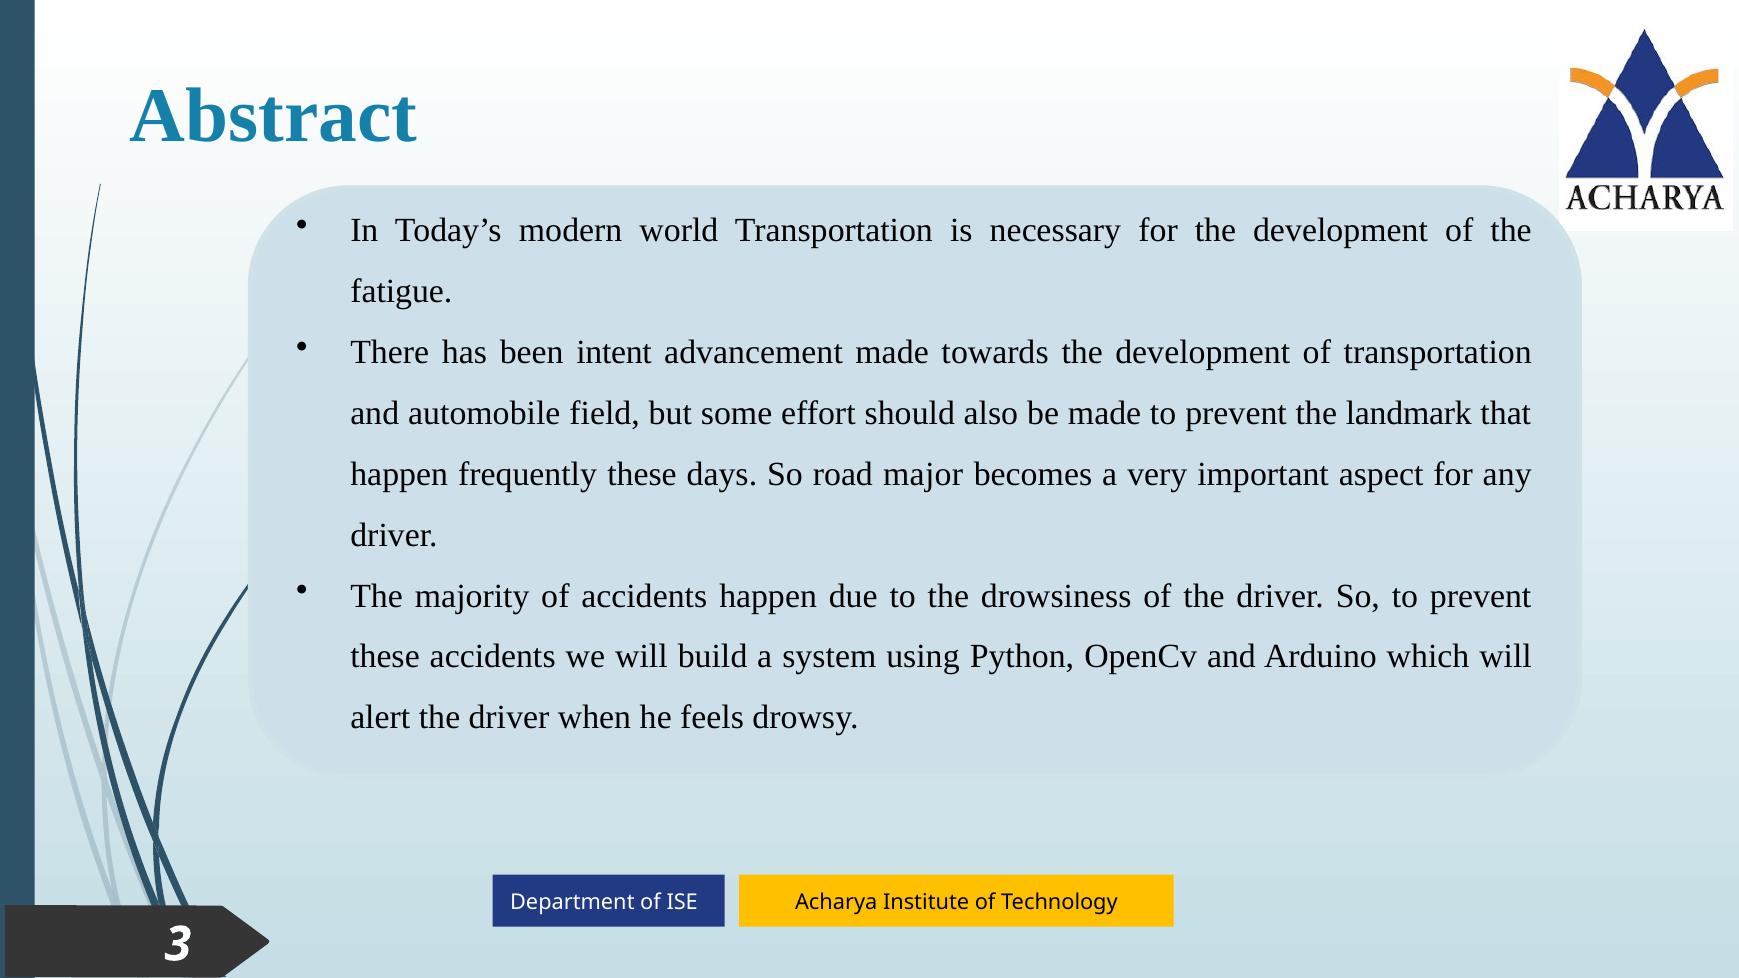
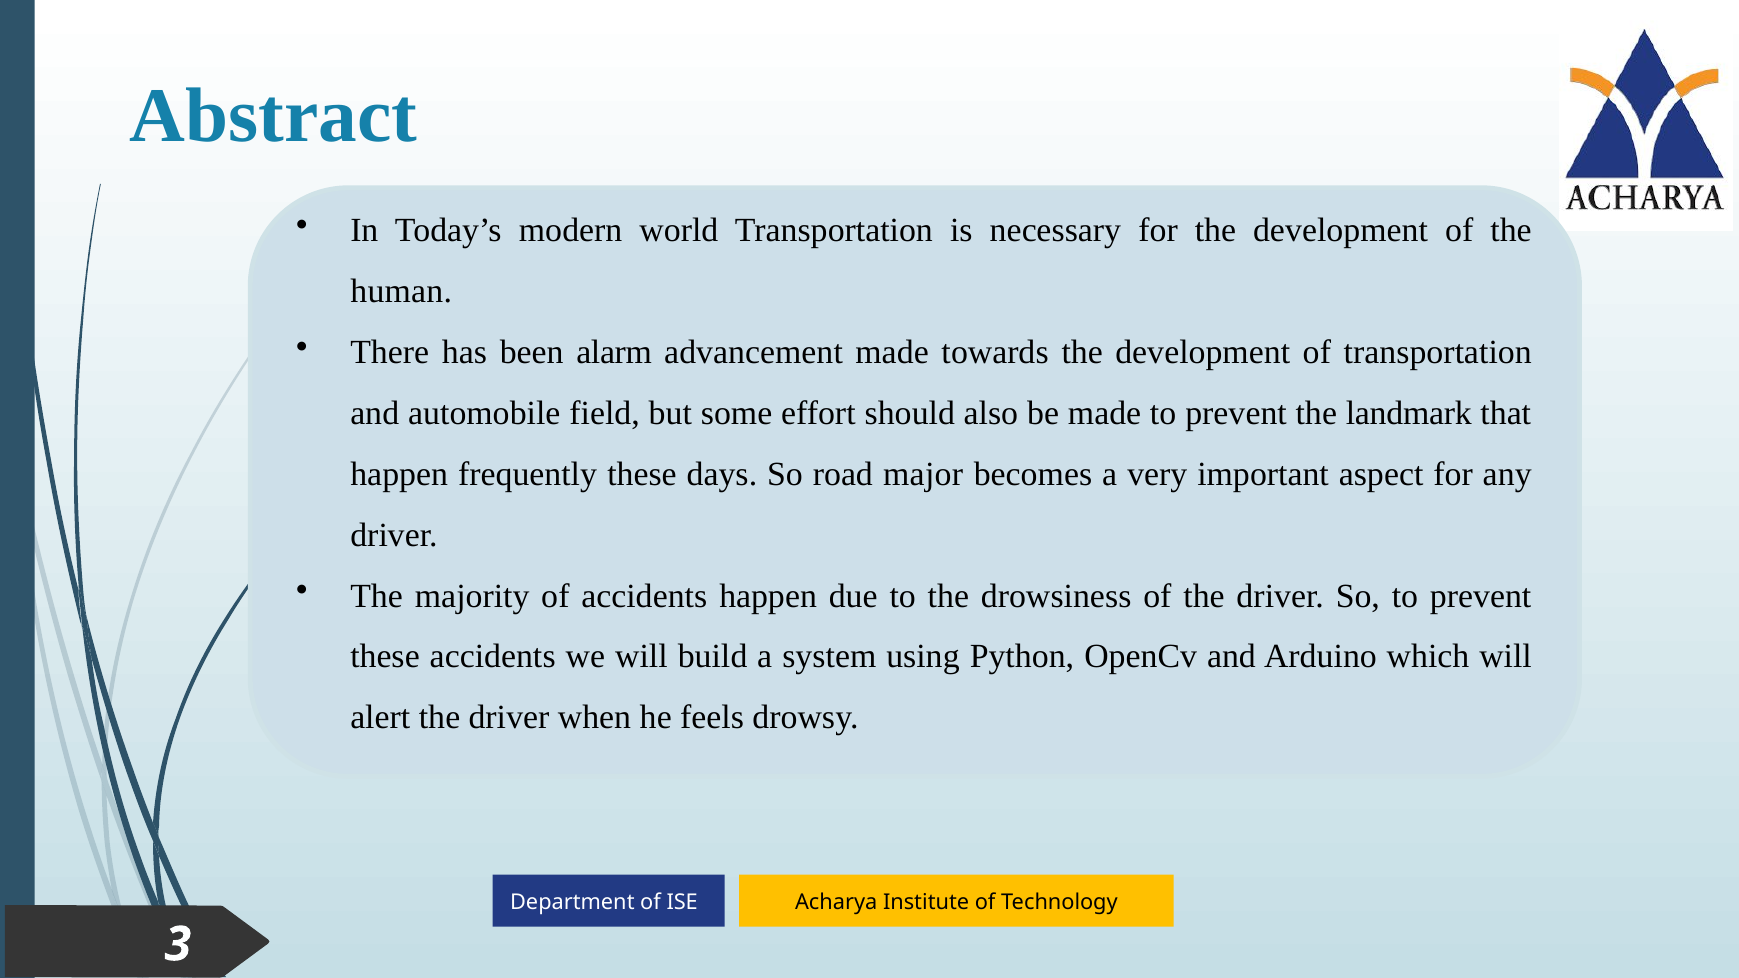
fatigue: fatigue -> human
intent: intent -> alarm
